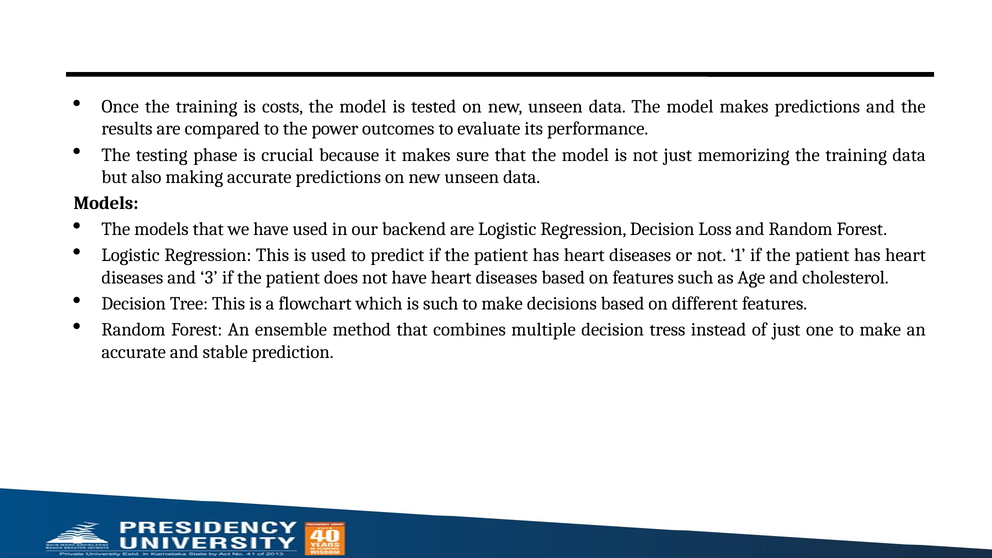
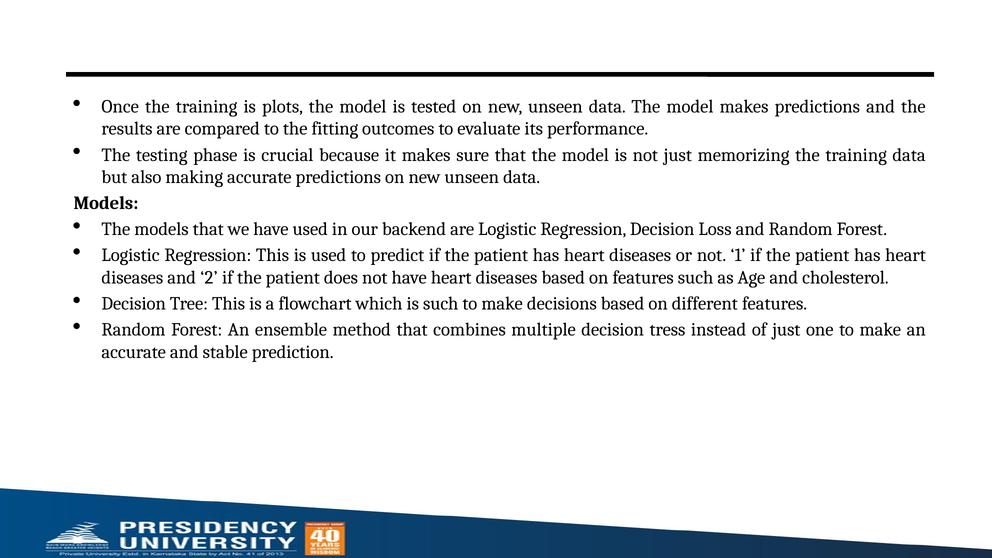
costs: costs -> plots
power: power -> fitting
3: 3 -> 2
